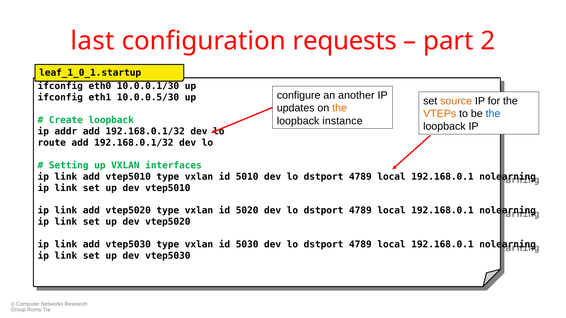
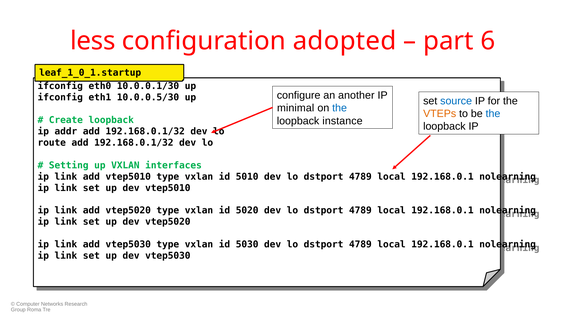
last: last -> less
requests: requests -> adopted
2: 2 -> 6
source colour: orange -> blue
updates: updates -> minimal
the at (340, 108) colour: orange -> blue
